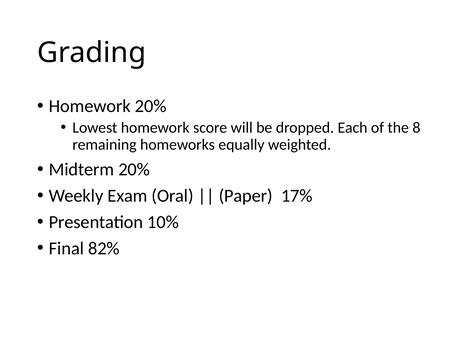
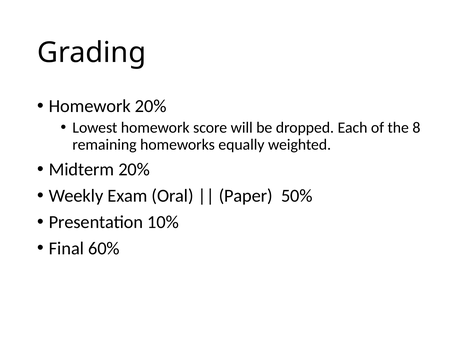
17%: 17% -> 50%
82%: 82% -> 60%
